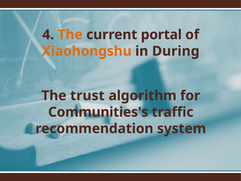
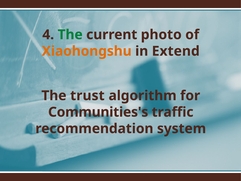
The at (70, 35) colour: orange -> green
portal: portal -> photo
During: During -> Extend
